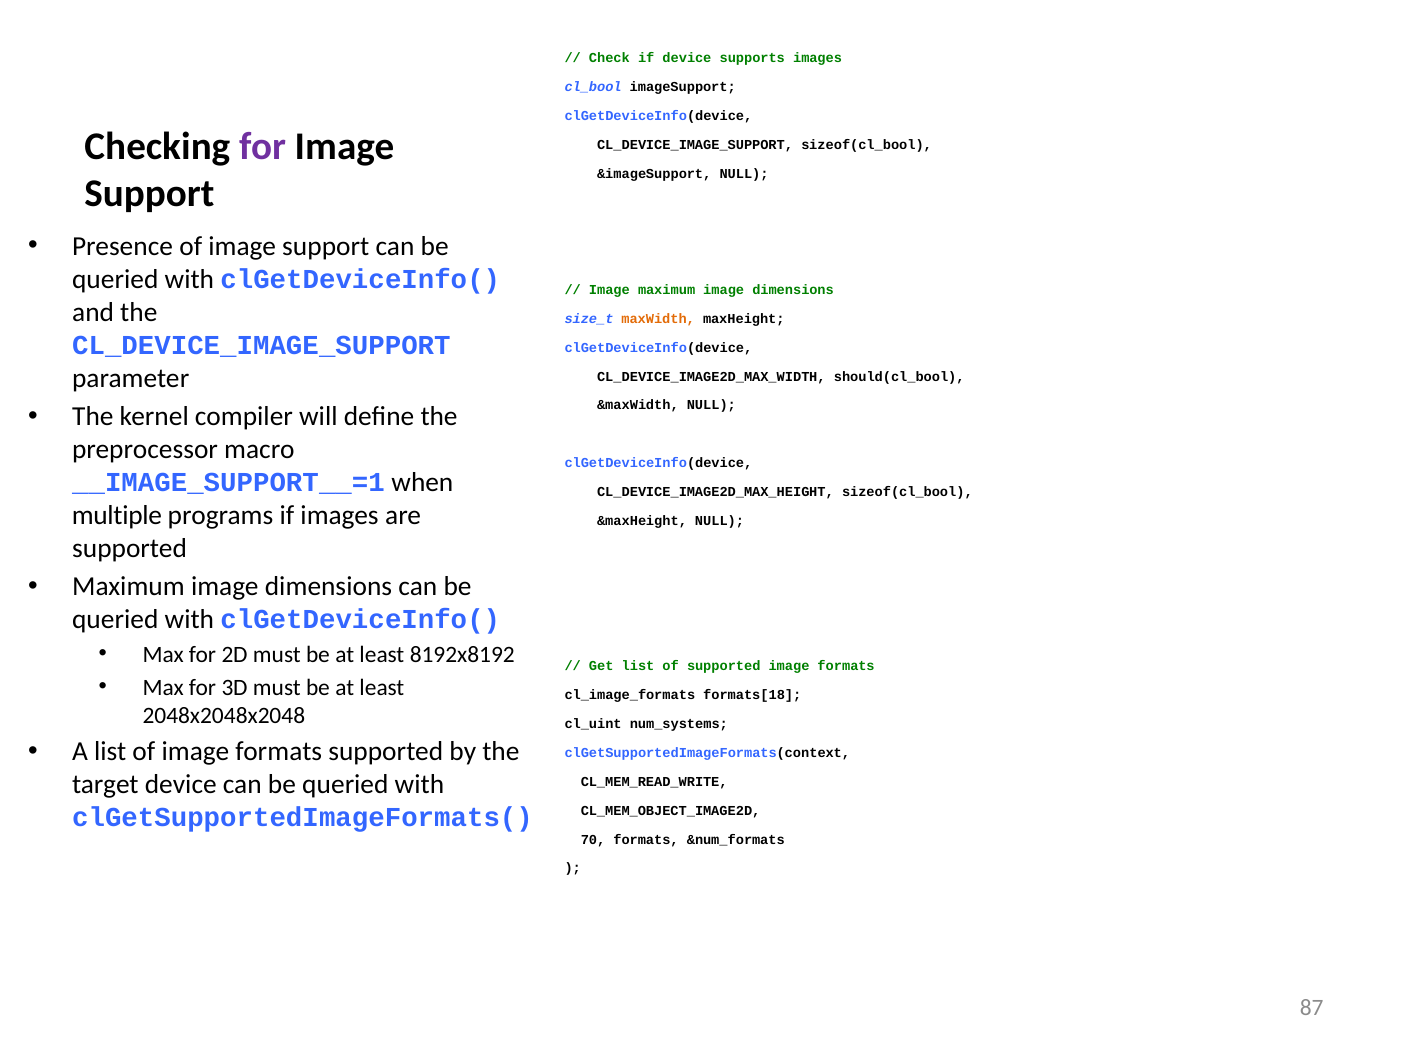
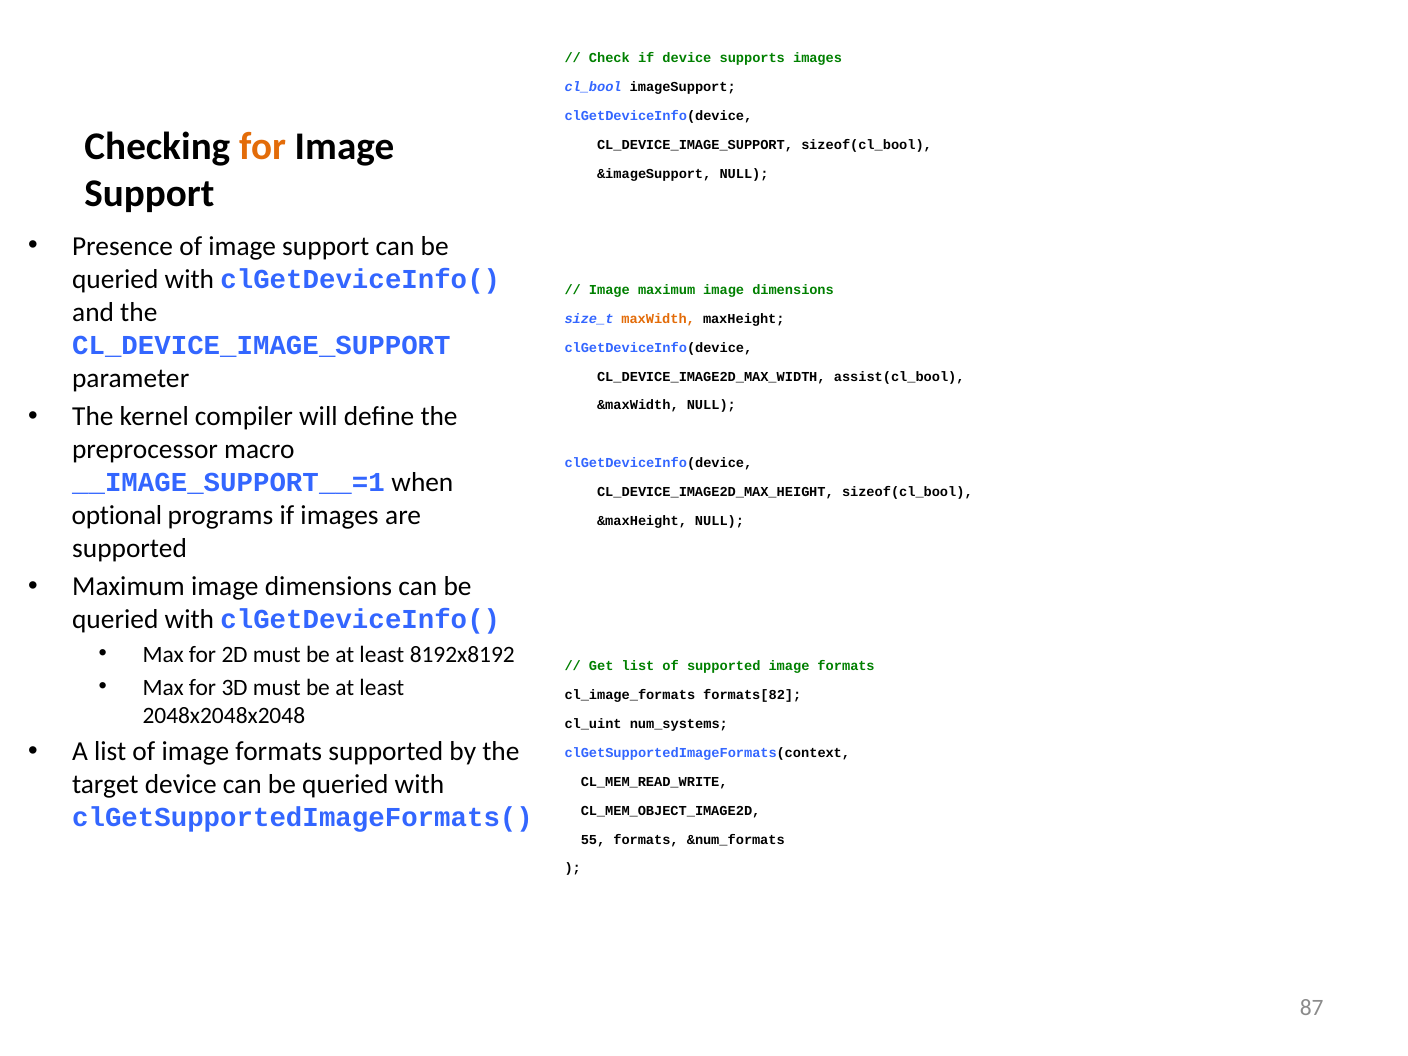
for at (263, 146) colour: purple -> orange
should(cl_bool: should(cl_bool -> assist(cl_bool
multiple: multiple -> optional
formats[18: formats[18 -> formats[82
70: 70 -> 55
